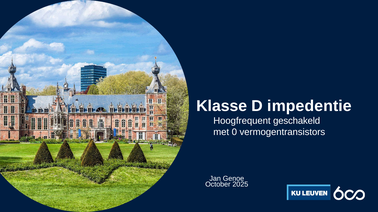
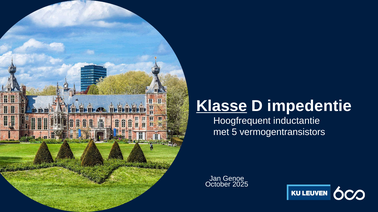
Klasse underline: none -> present
geschakeld: geschakeld -> inductantie
0: 0 -> 5
